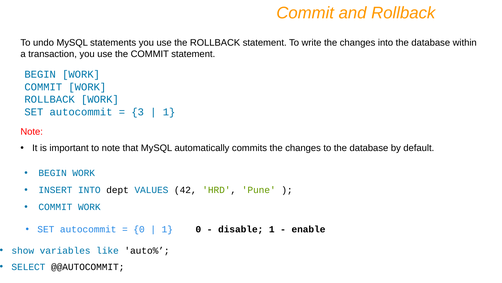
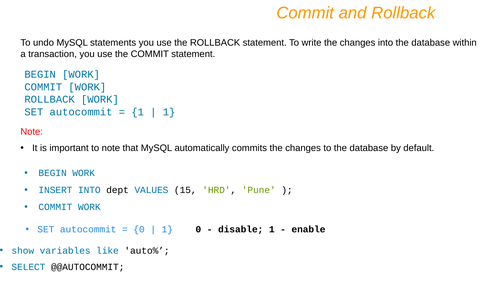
3 at (138, 112): 3 -> 1
42: 42 -> 15
